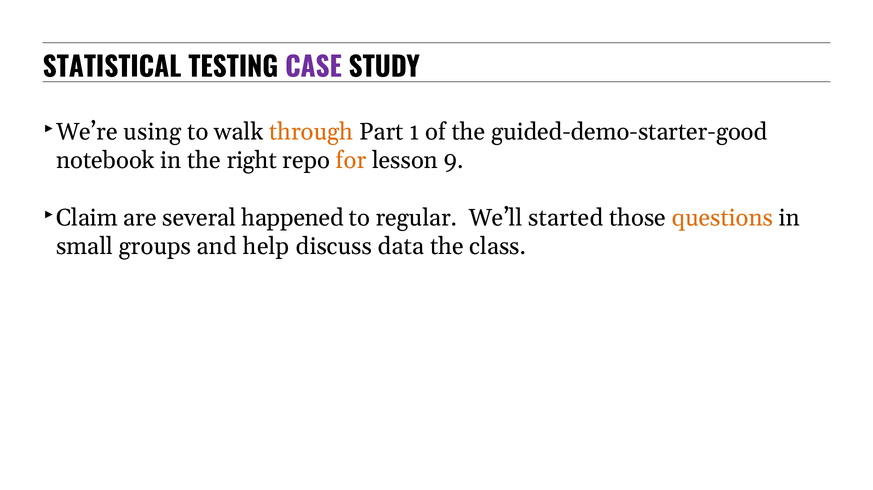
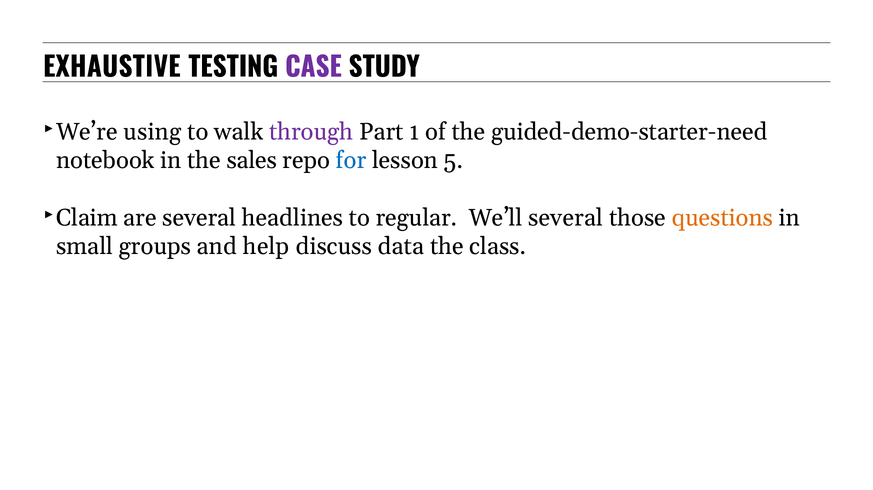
STATISTICAL: STATISTICAL -> EXHAUSTIVE
through colour: orange -> purple
guided-demo-starter-good: guided-demo-starter-good -> guided-demo-starter-need
right: right -> sales
for colour: orange -> blue
9: 9 -> 5
happened: happened -> headlines
We’ll started: started -> several
